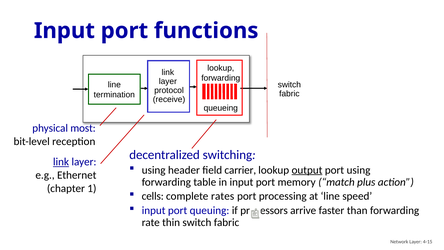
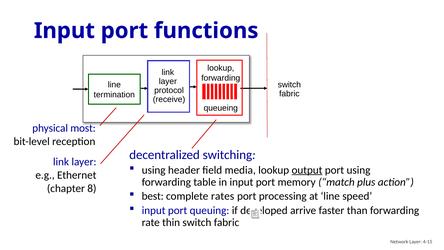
link at (61, 162) underline: present -> none
carrier: carrier -> media
1: 1 -> 8
cells: cells -> best
processors: processors -> developed
